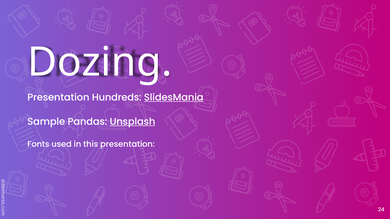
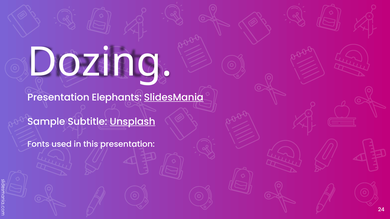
Hundreds: Hundreds -> Elephants
Pandas: Pandas -> Subtitle
